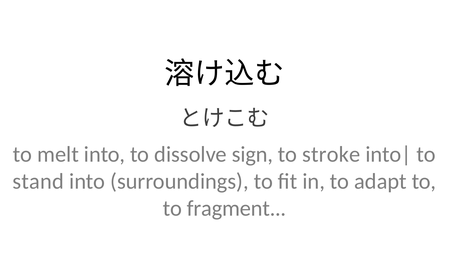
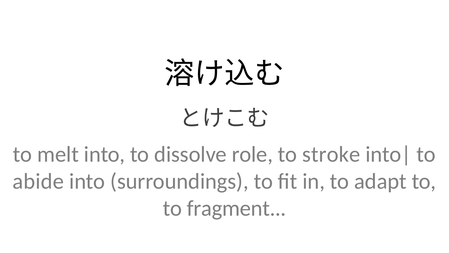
sign: sign -> role
stand: stand -> abide
